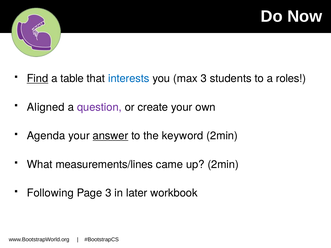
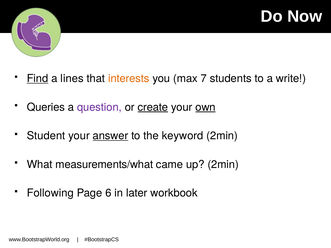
table: table -> lines
interests colour: blue -> orange
max 3: 3 -> 7
roles: roles -> write
Aligned: Aligned -> Queries
create underline: none -> present
own underline: none -> present
Agenda: Agenda -> Student
measurements/lines: measurements/lines -> measurements/what
Page 3: 3 -> 6
